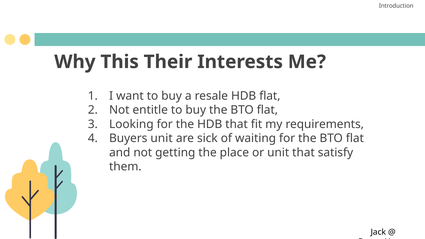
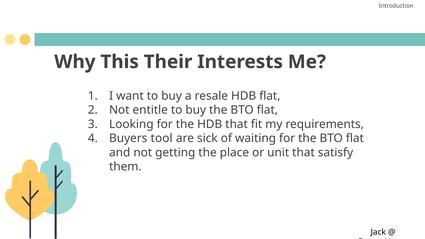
Buyers unit: unit -> tool
